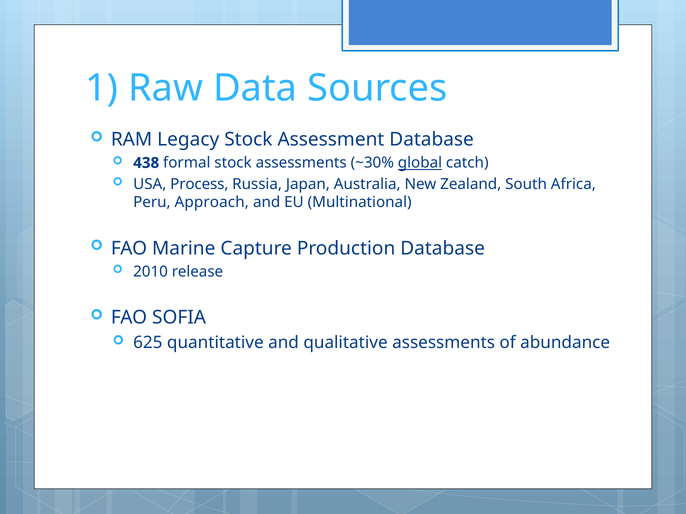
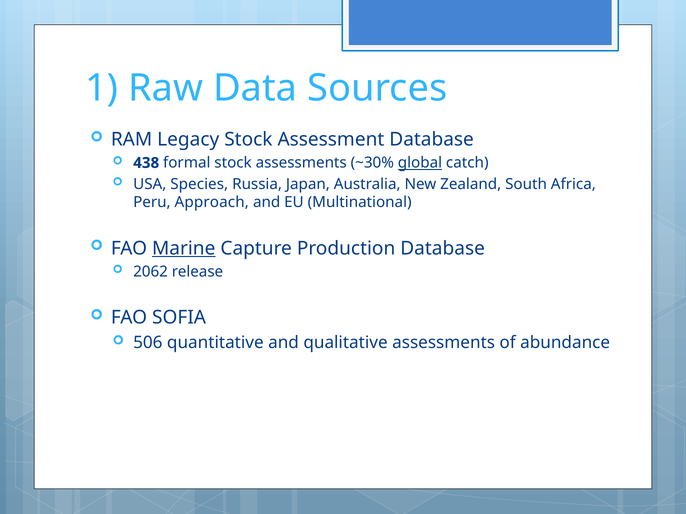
Process: Process -> Species
Marine underline: none -> present
2010: 2010 -> 2062
625: 625 -> 506
